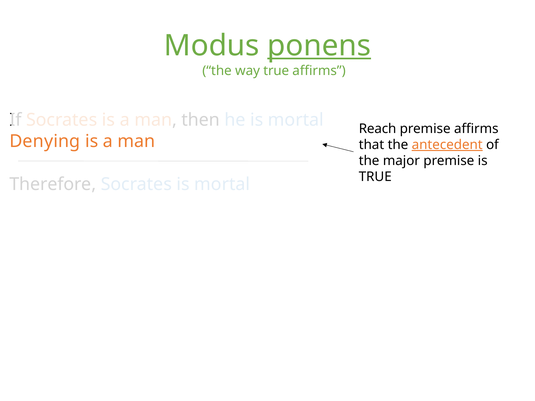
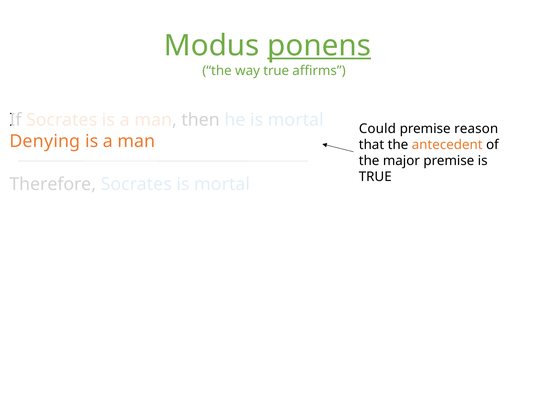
Reach: Reach -> Could
premise affirms: affirms -> reason
antecedent underline: present -> none
